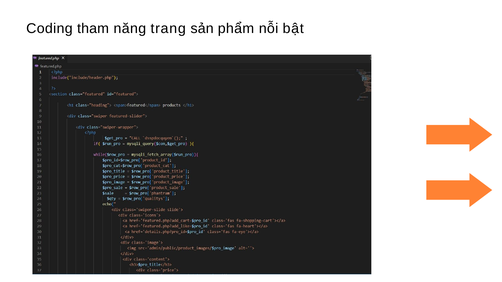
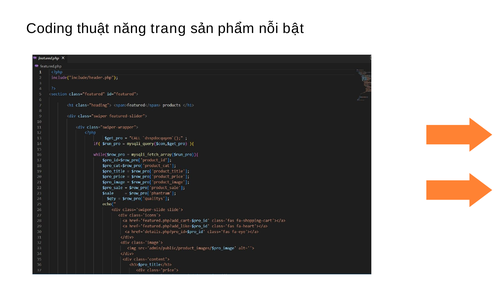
tham: tham -> thuật
